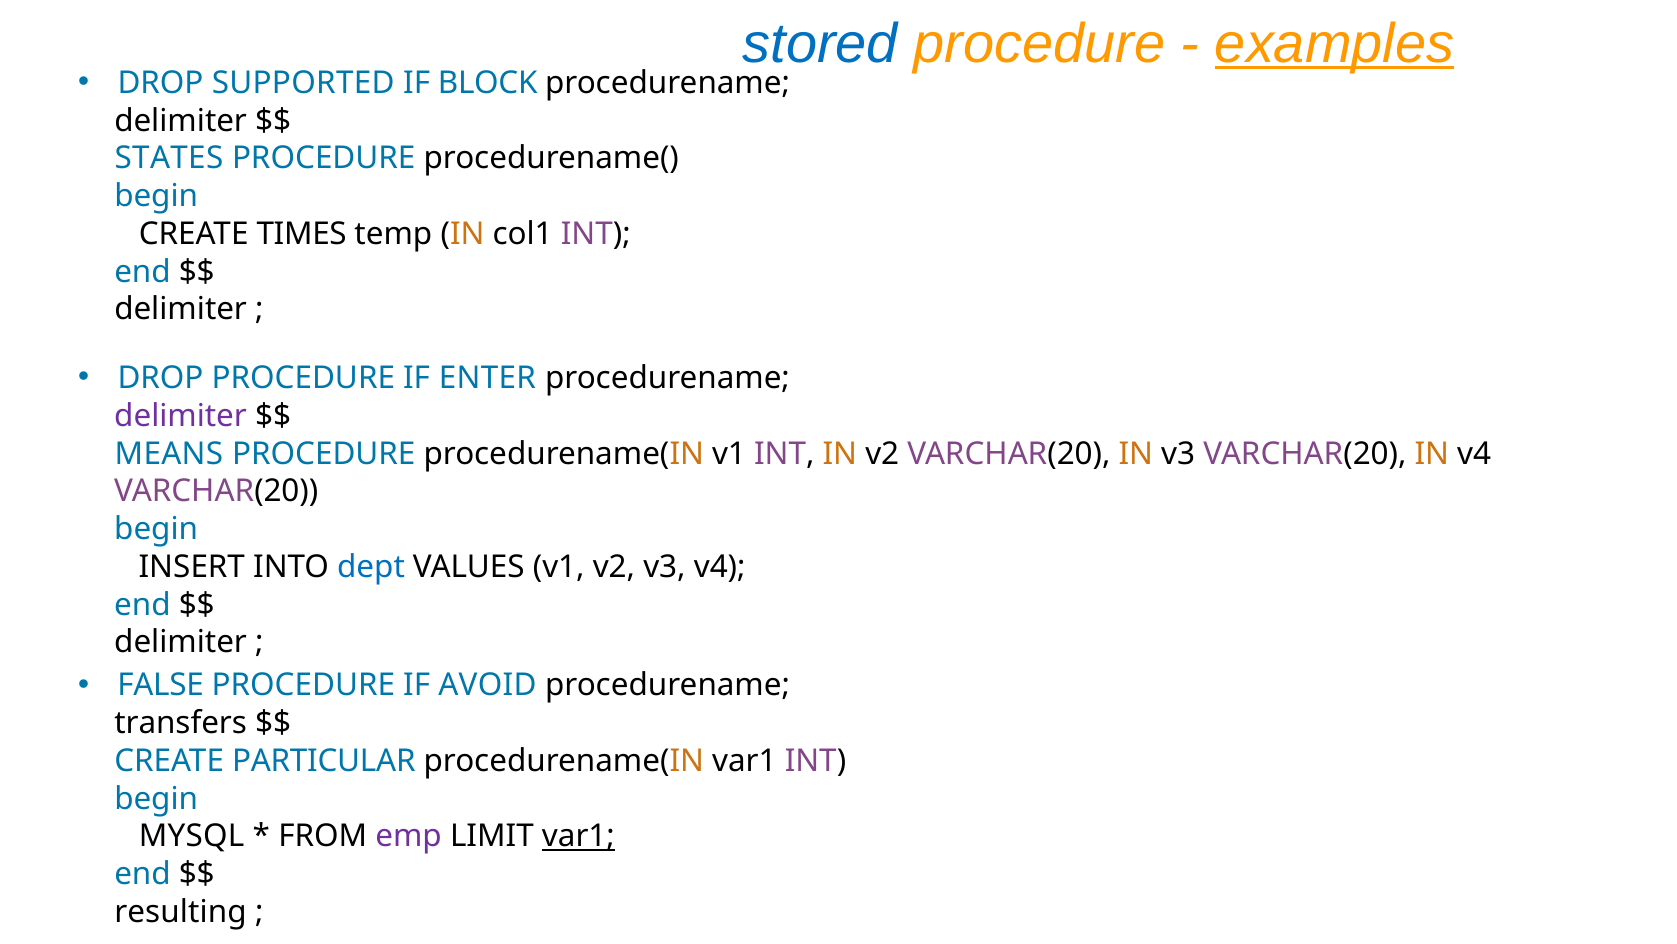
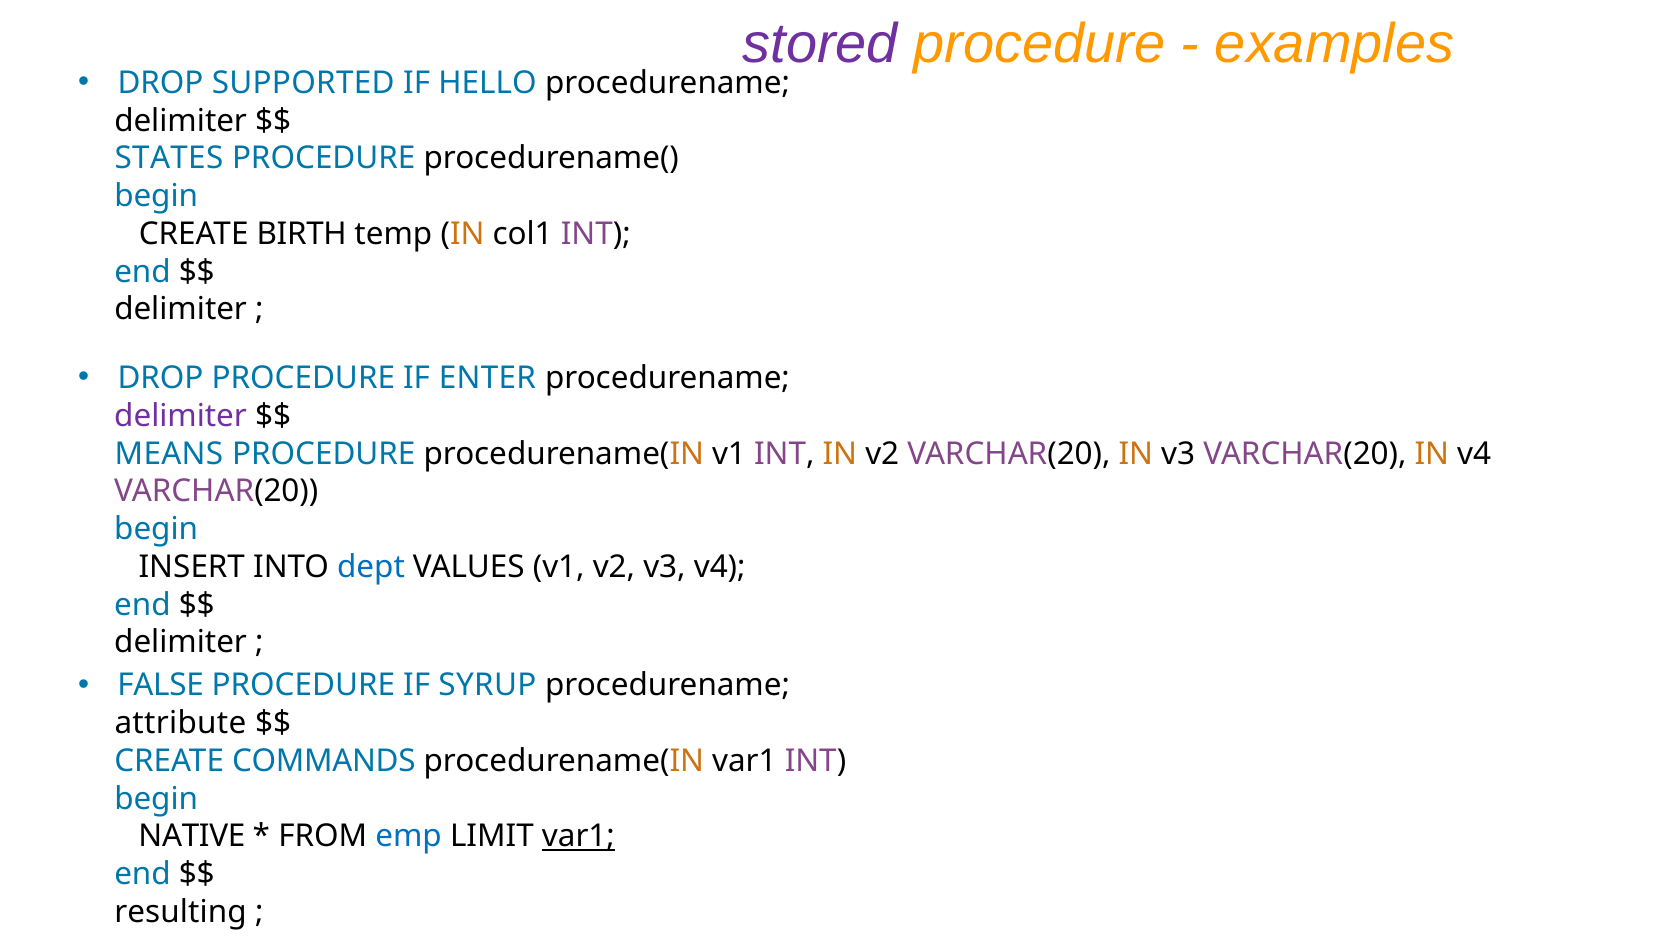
stored colour: blue -> purple
examples underline: present -> none
BLOCK: BLOCK -> HELLO
TIMES: TIMES -> BIRTH
AVOID: AVOID -> SYRUP
transfers: transfers -> attribute
PARTICULAR: PARTICULAR -> COMMANDS
MYSQL: MYSQL -> NATIVE
emp colour: purple -> blue
